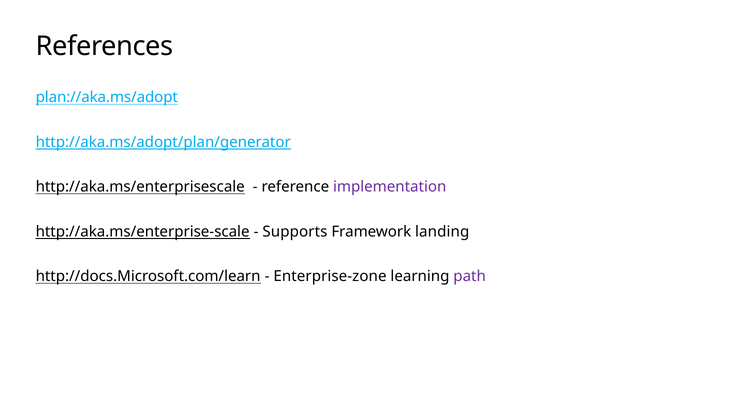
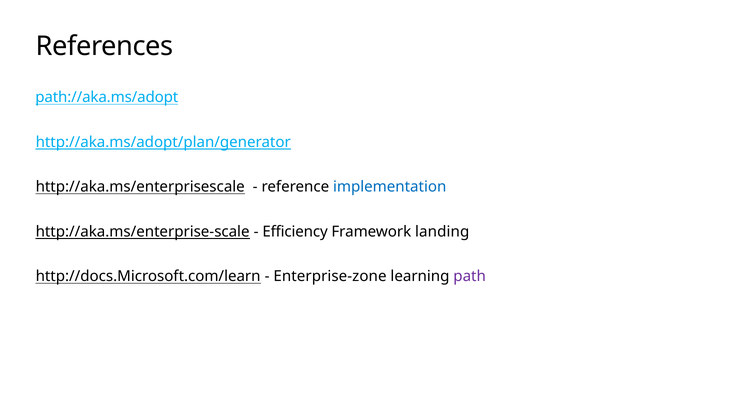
plan://aka.ms/adopt: plan://aka.ms/adopt -> path://aka.ms/adopt
implementation colour: purple -> blue
Supports: Supports -> Efficiency
